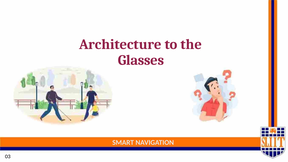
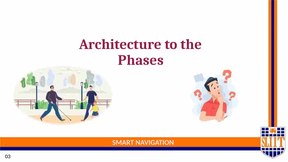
Glasses: Glasses -> Phases
